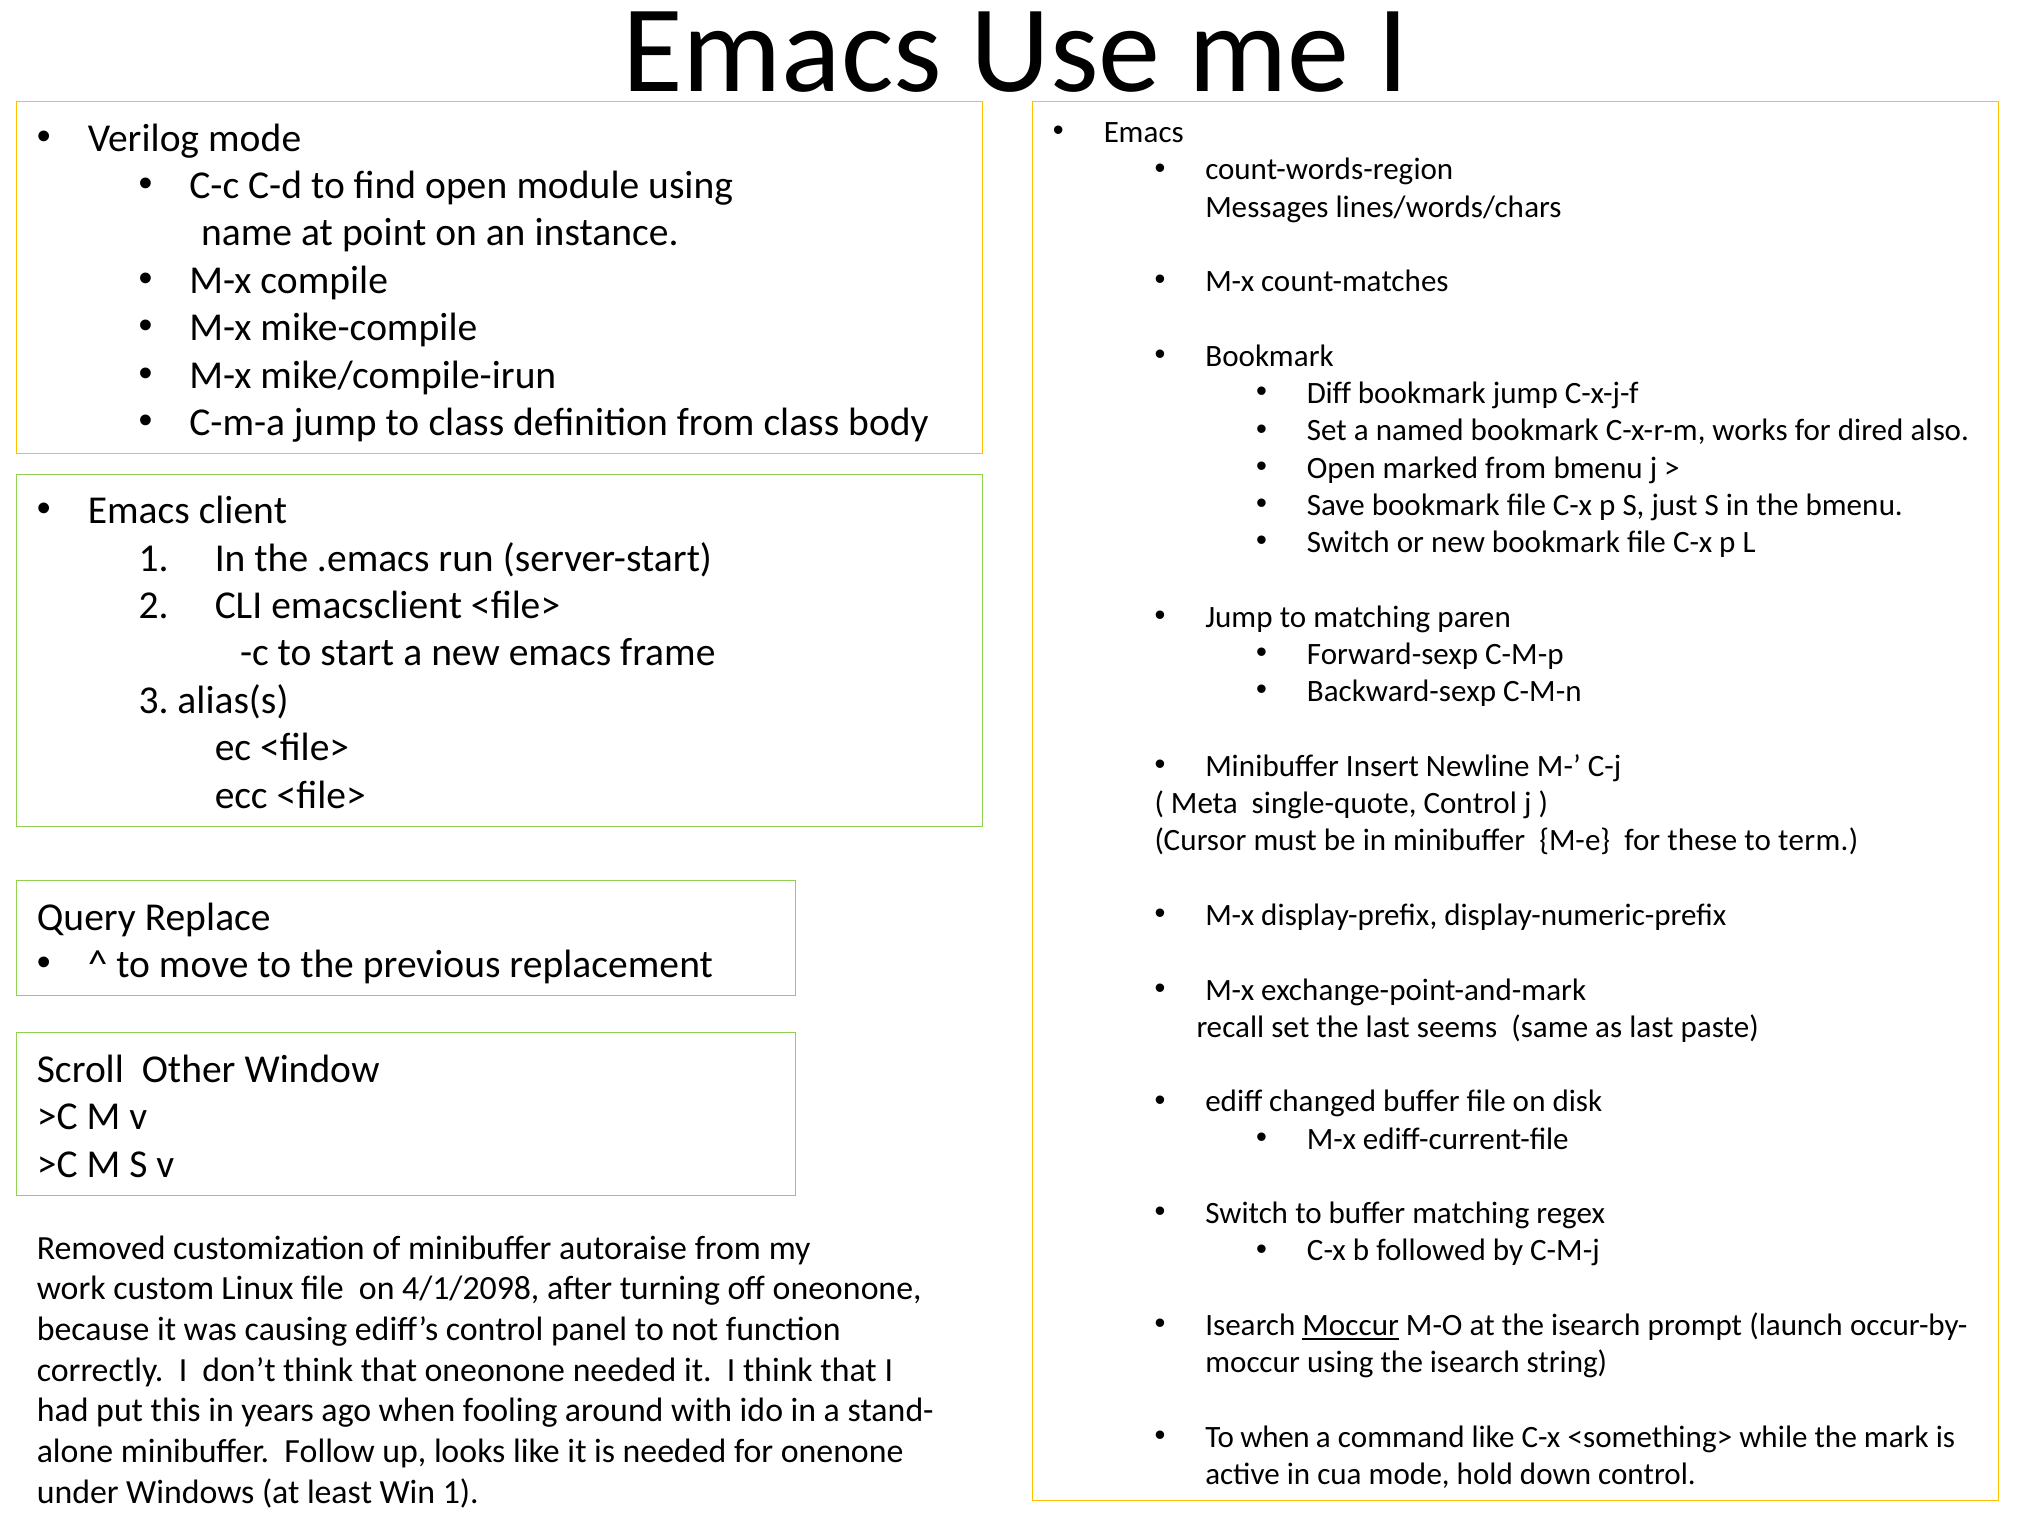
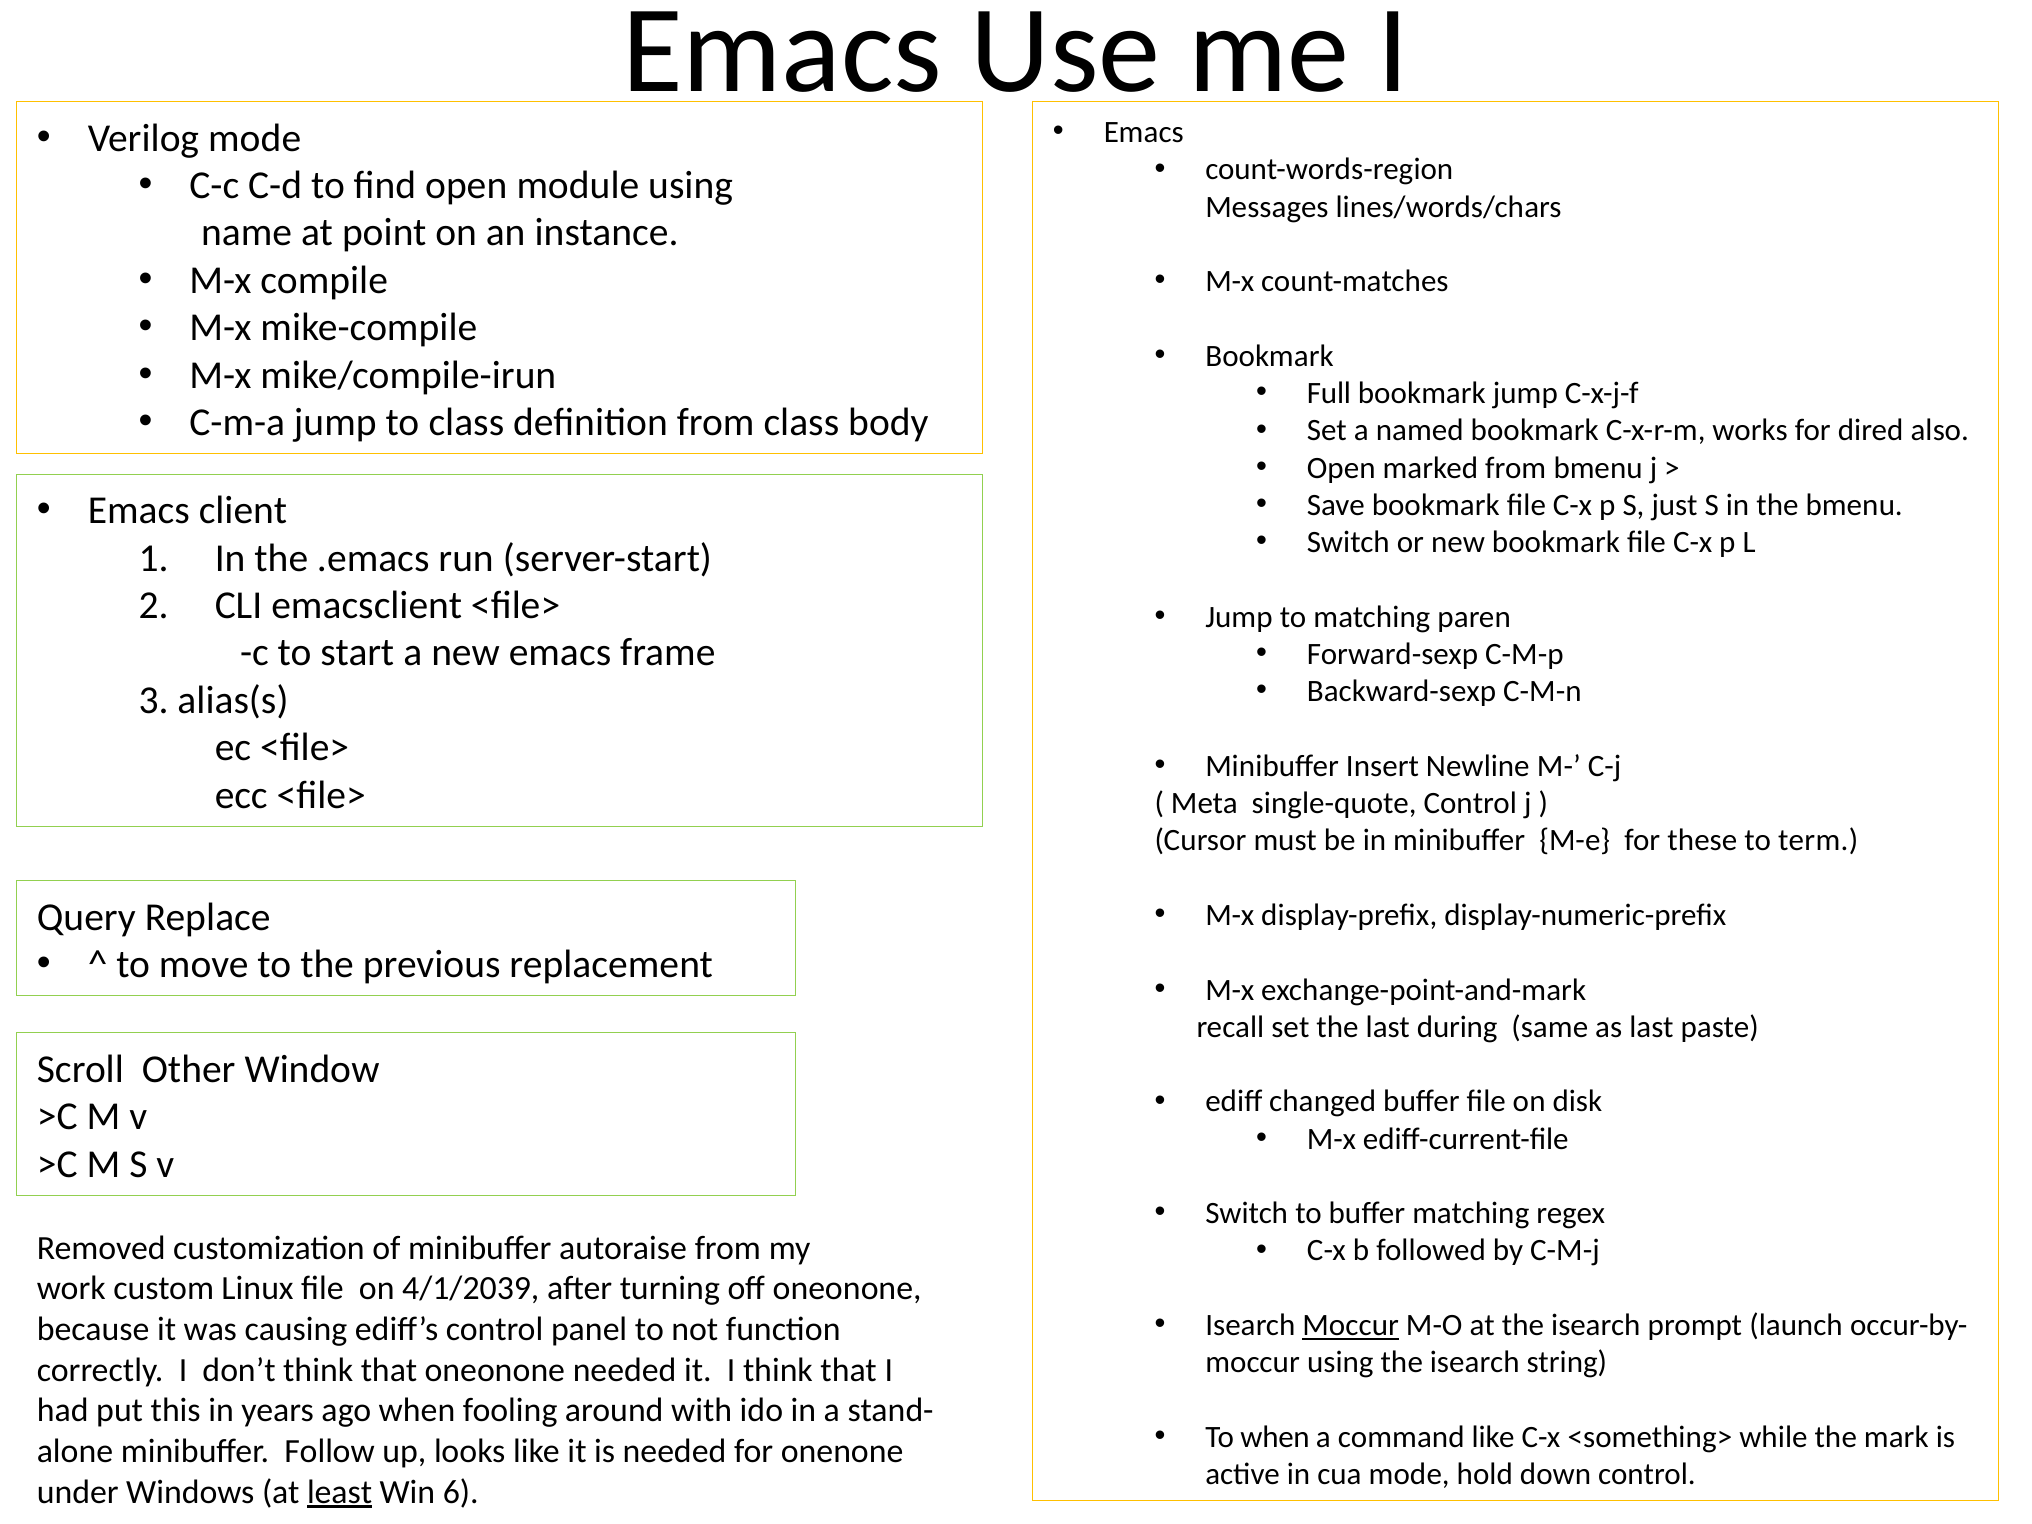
Diff: Diff -> Full
seems: seems -> during
4/1/2098: 4/1/2098 -> 4/1/2039
least underline: none -> present
Win 1: 1 -> 6
